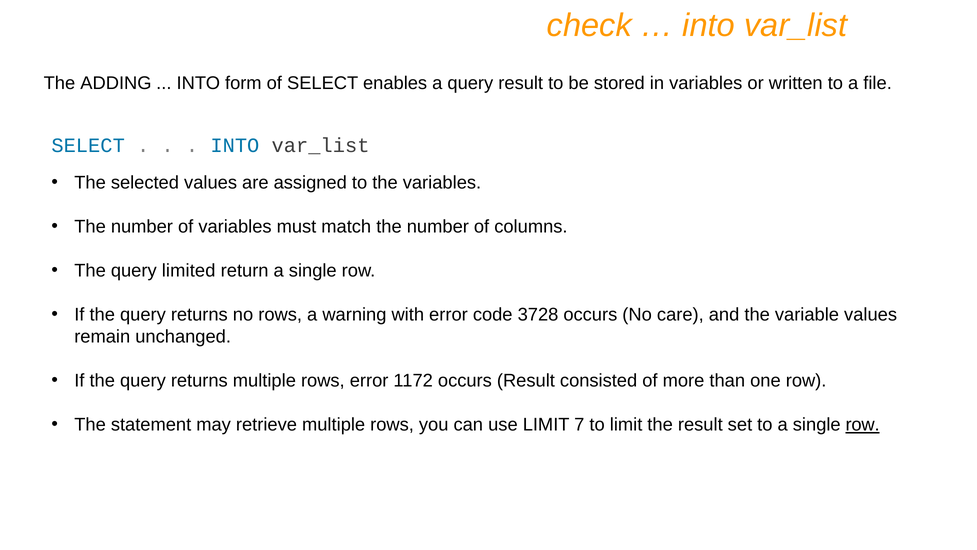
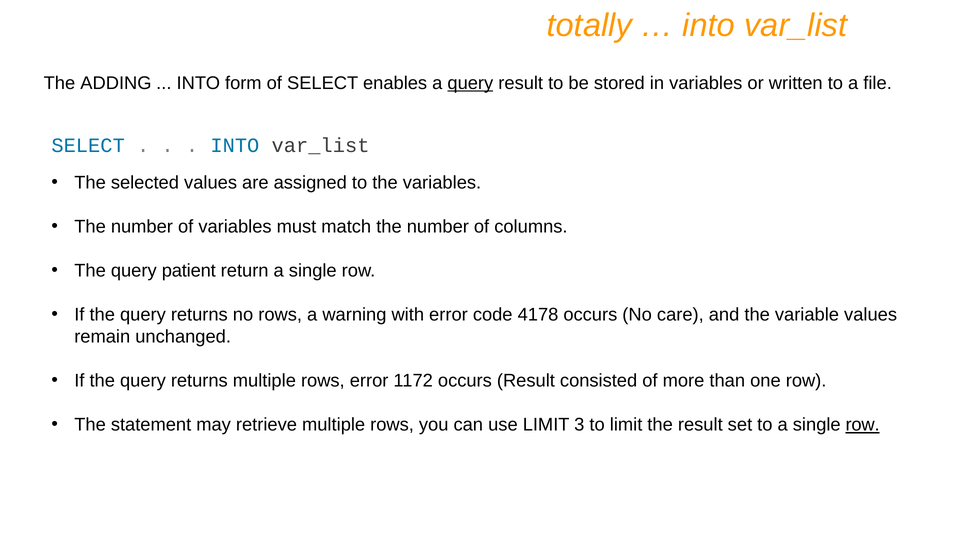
check: check -> totally
query at (470, 83) underline: none -> present
limited: limited -> patient
3728: 3728 -> 4178
7: 7 -> 3
